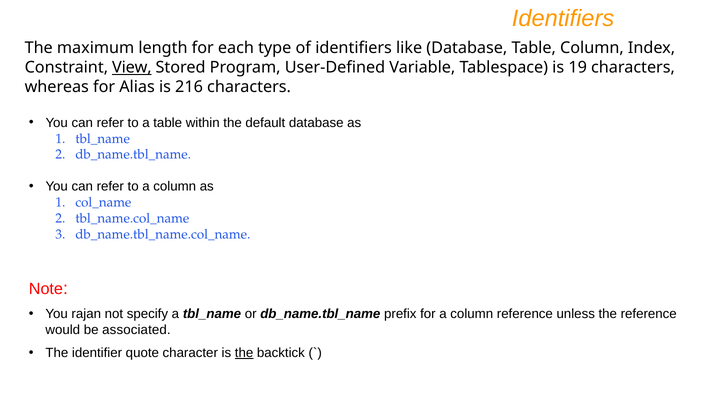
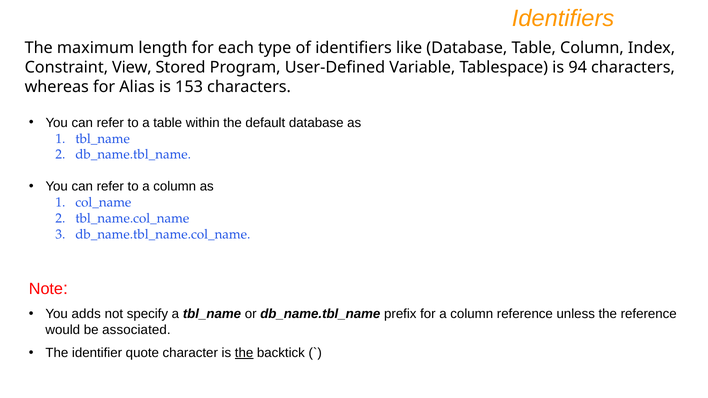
View underline: present -> none
19: 19 -> 94
216: 216 -> 153
rajan: rajan -> adds
